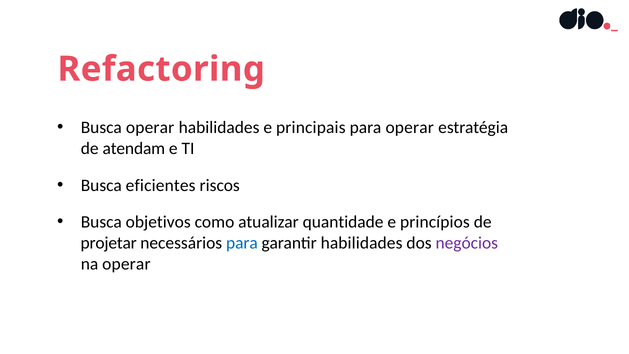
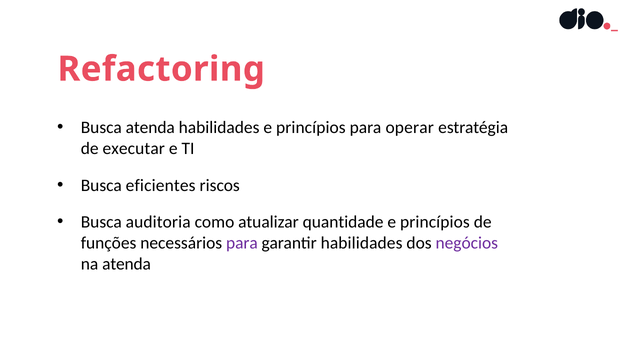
Busca operar: operar -> atenda
habilidades e principais: principais -> princípios
atendam: atendam -> executar
objetivos: objetivos -> auditoria
projetar: projetar -> funções
para at (242, 243) colour: blue -> purple
na operar: operar -> atenda
